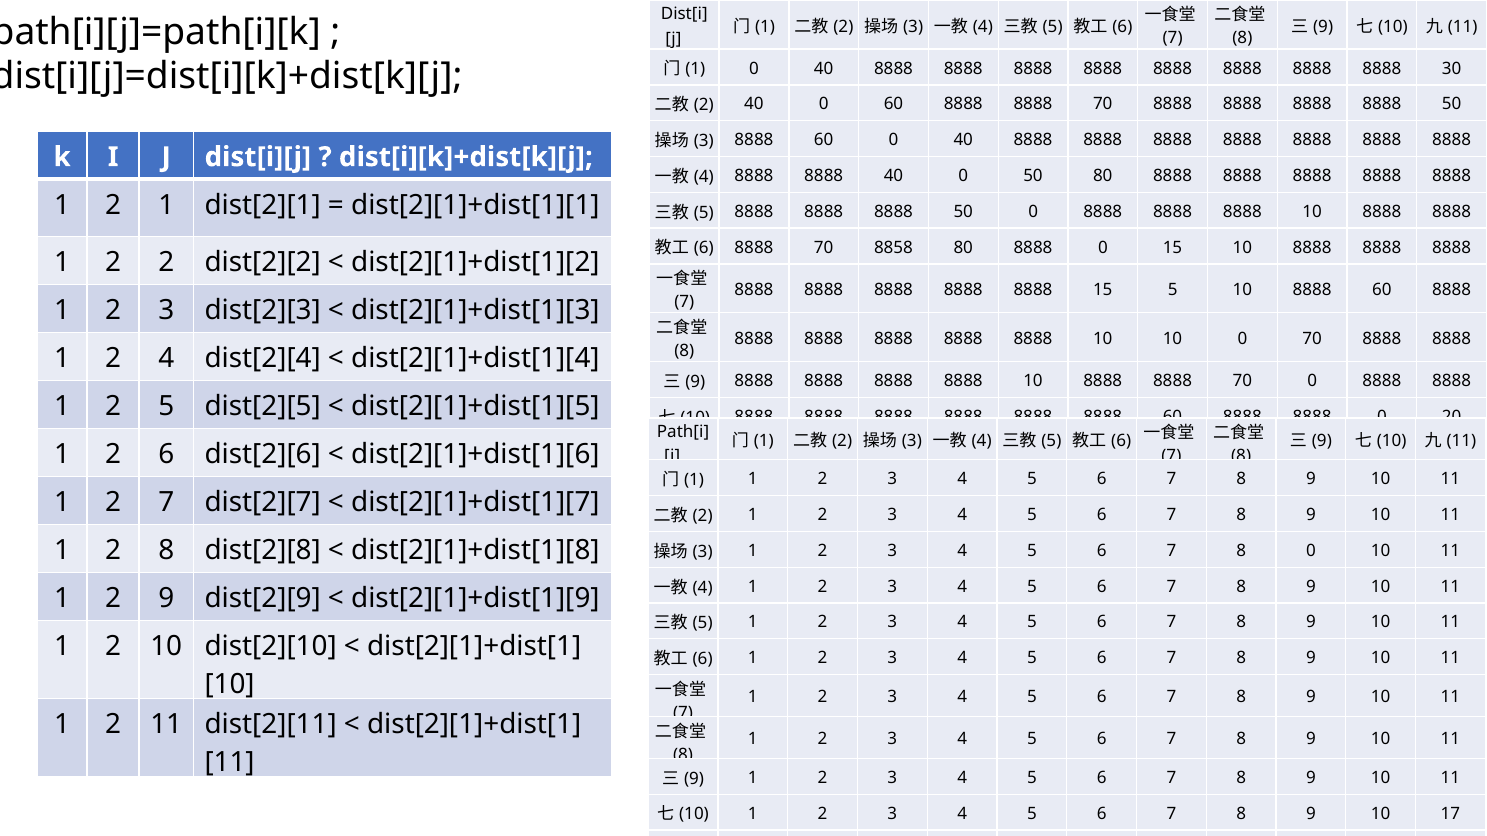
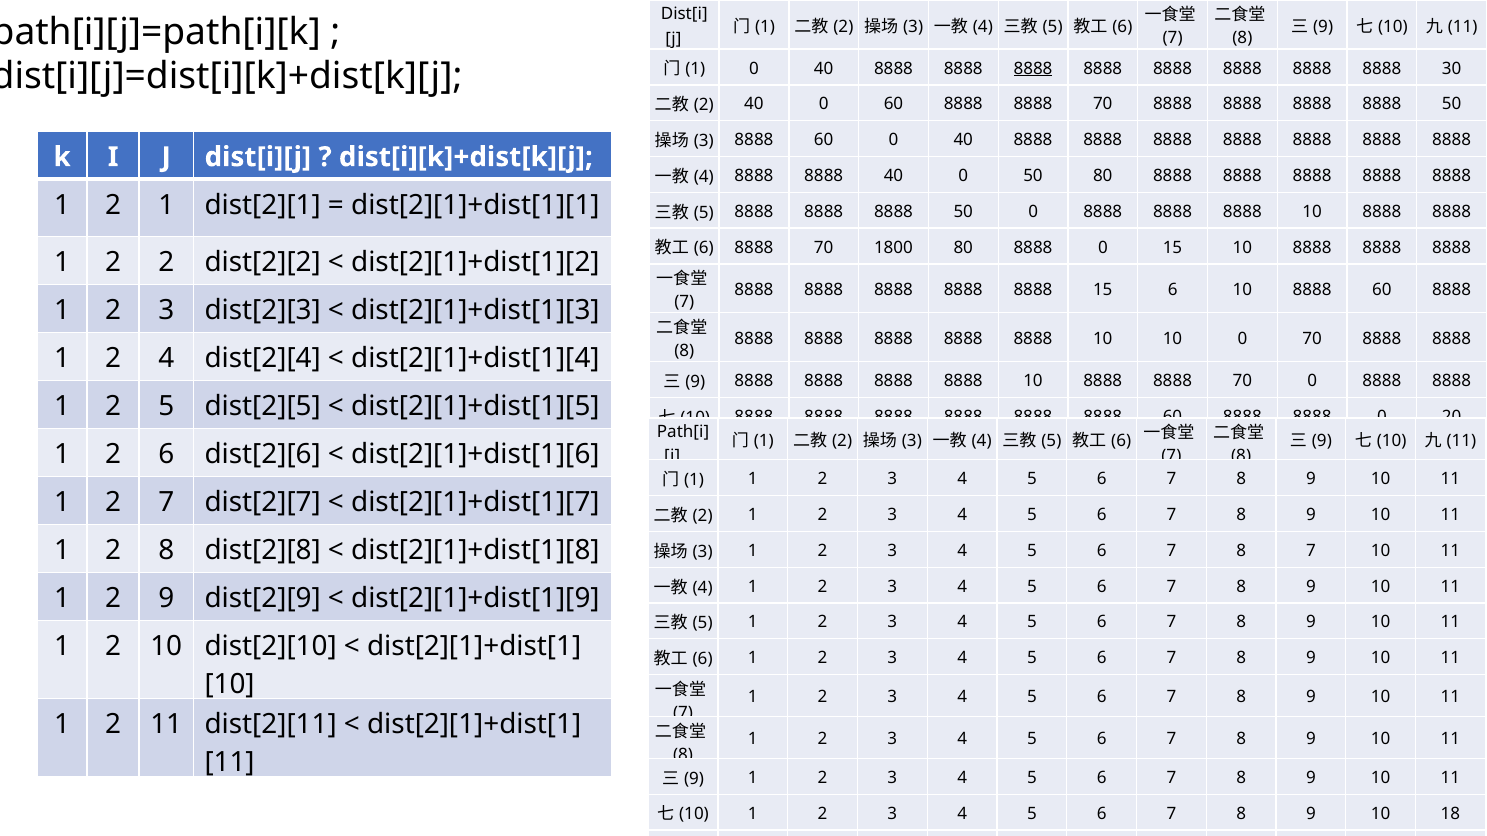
8888 at (1033, 68) underline: none -> present
8858: 8858 -> 1800
15 5: 5 -> 6
8 0: 0 -> 7
17: 17 -> 18
